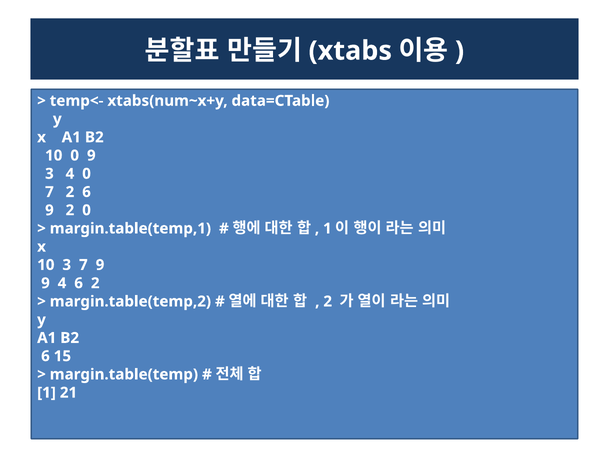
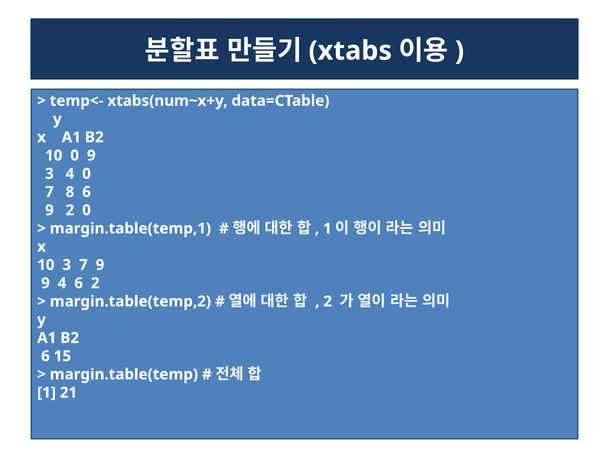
7 2: 2 -> 8
